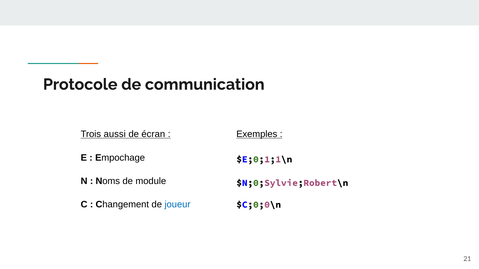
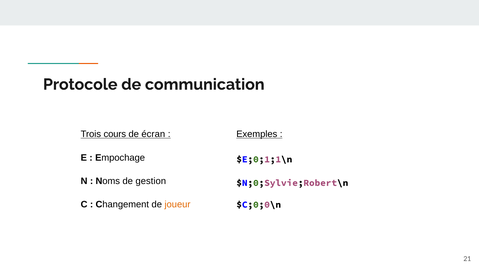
aussi: aussi -> cours
module: module -> gestion
joueur colour: blue -> orange
